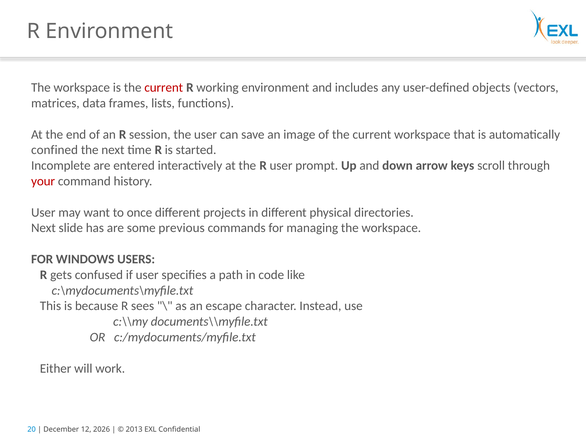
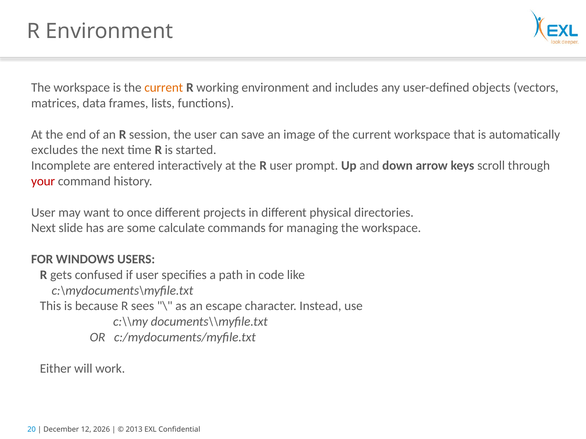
current at (164, 88) colour: red -> orange
confined: confined -> excludes
previous: previous -> calculate
